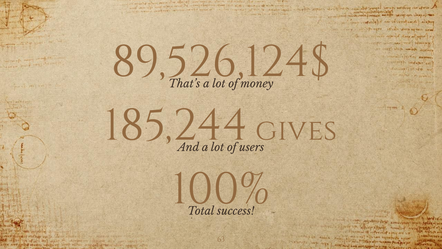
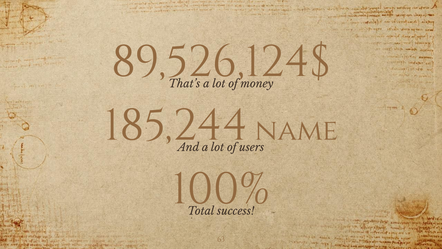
gives: gives -> name
